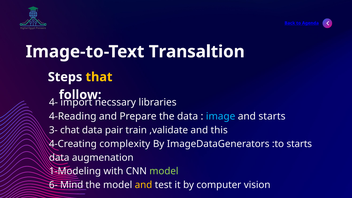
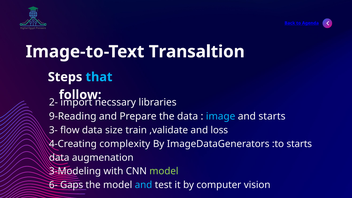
that colour: yellow -> light blue
4-: 4- -> 2-
4-Reading: 4-Reading -> 9-Reading
chat: chat -> flow
pair: pair -> size
this: this -> loss
1-Modeling: 1-Modeling -> 3-Modeling
Mind: Mind -> Gaps
and at (144, 185) colour: yellow -> light blue
